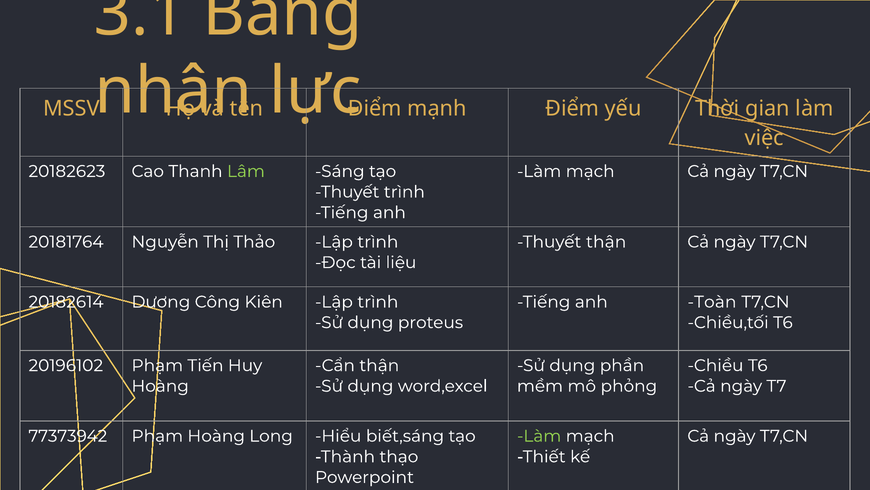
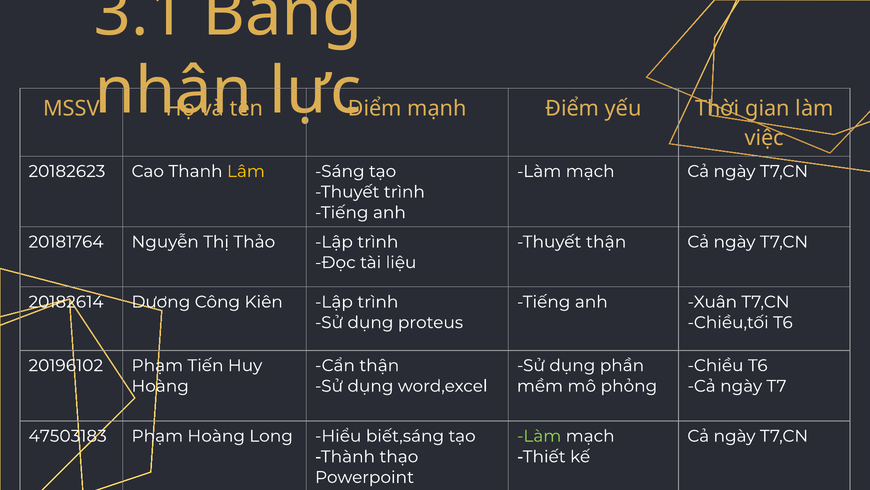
Lâm colour: light green -> yellow
Toàn: Toàn -> Xuân
77373942: 77373942 -> 47503183
